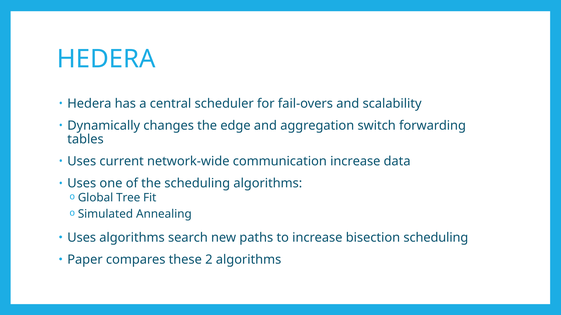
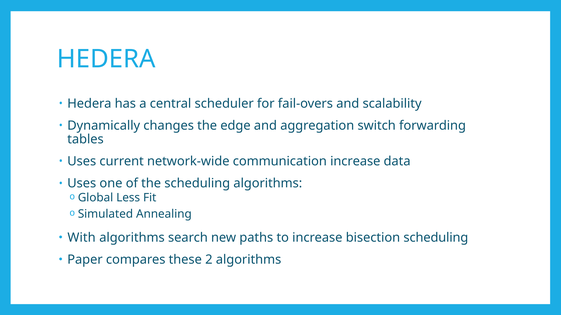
Tree: Tree -> Less
Uses at (82, 238): Uses -> With
